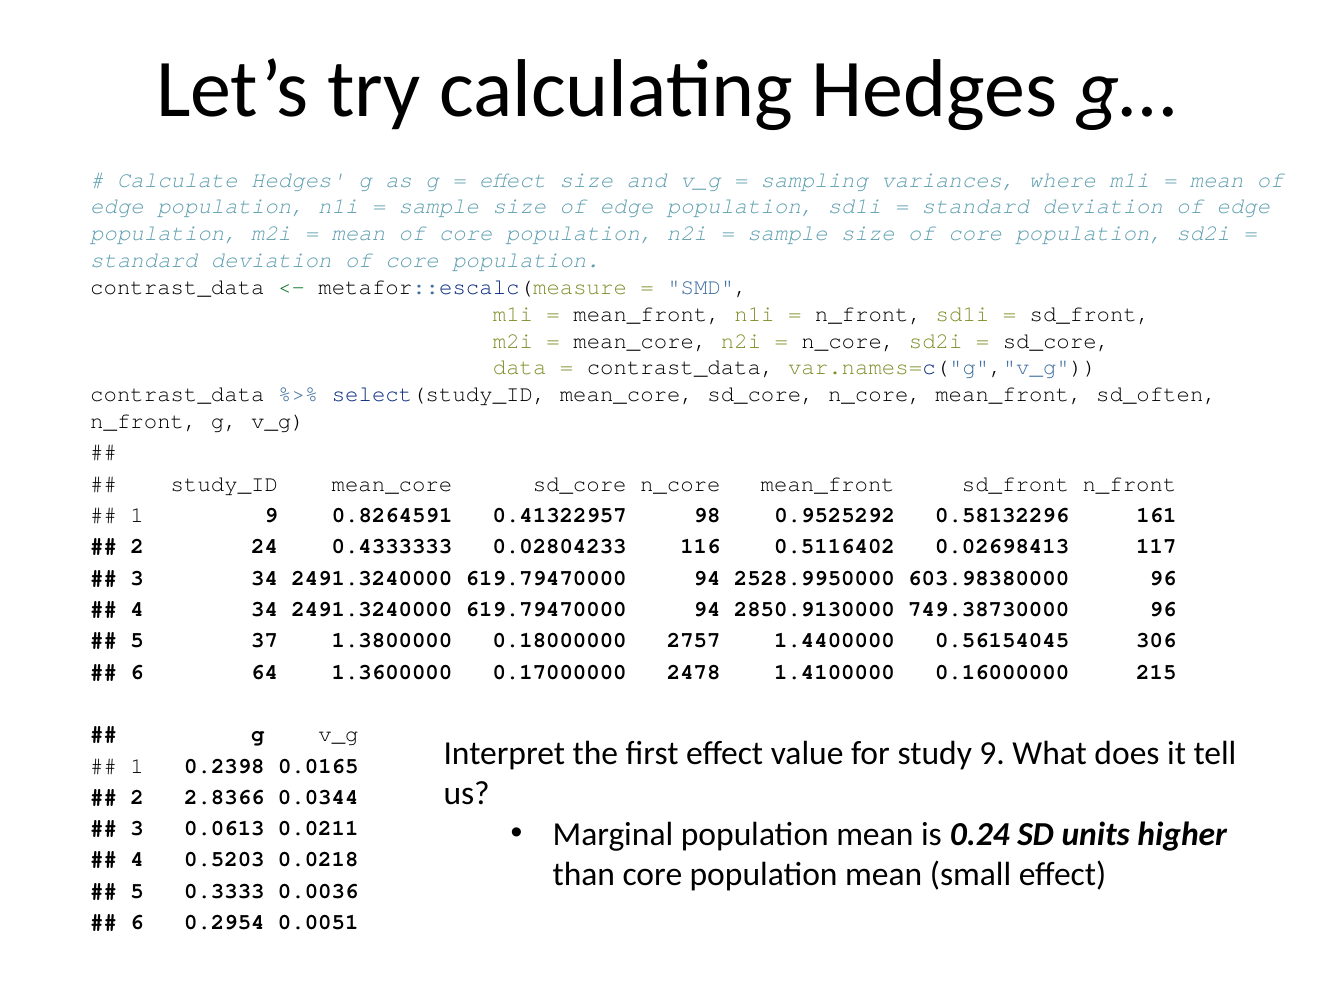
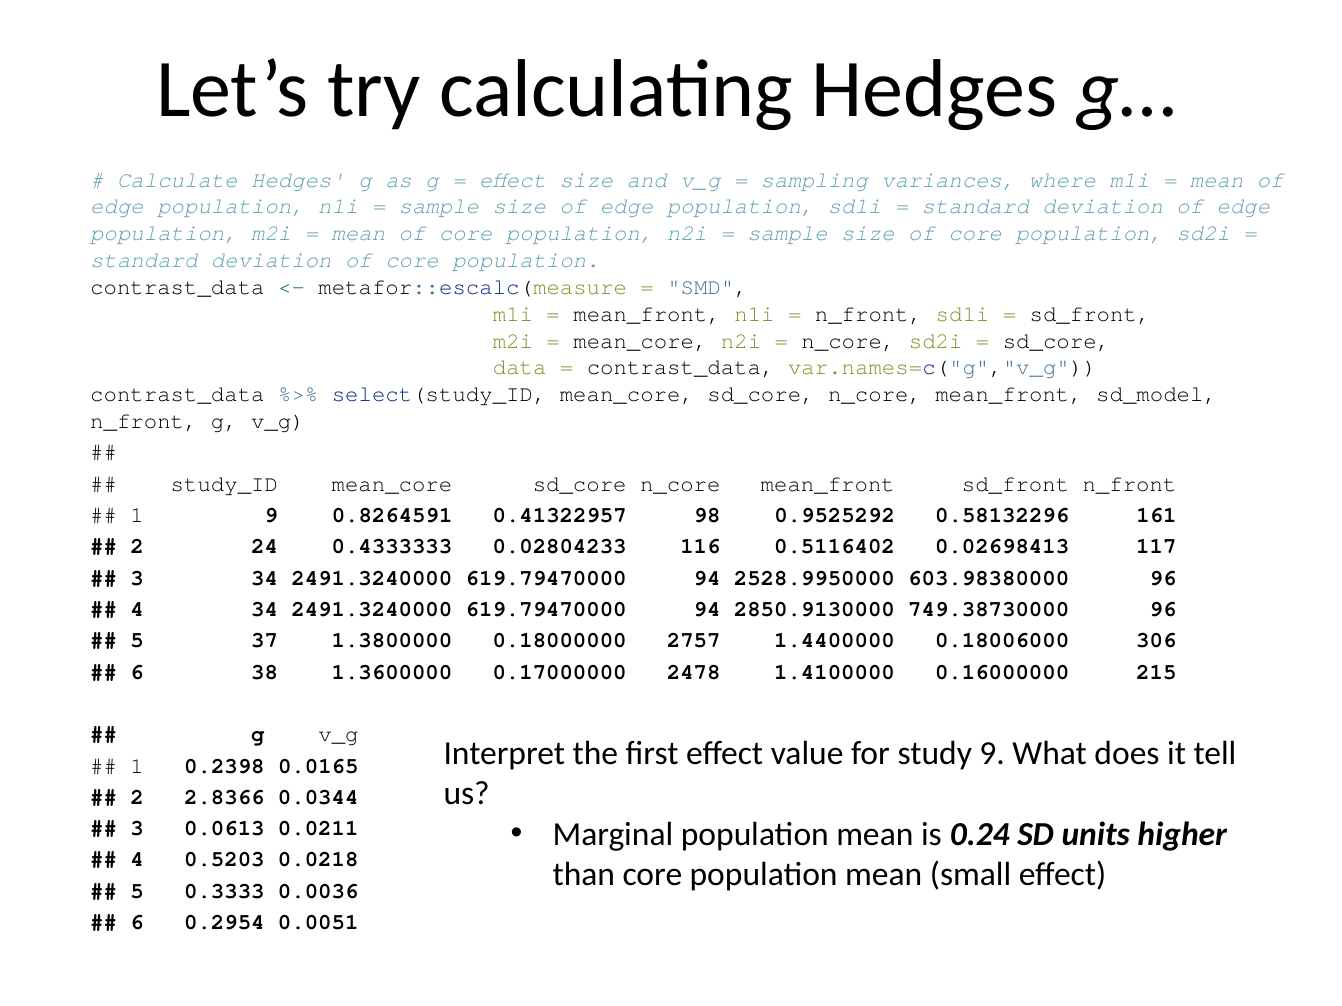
sd_often: sd_often -> sd_model
0.56154045: 0.56154045 -> 0.18006000
64: 64 -> 38
